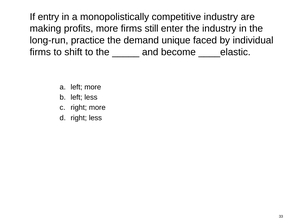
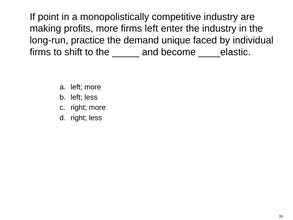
entry: entry -> point
firms still: still -> left
